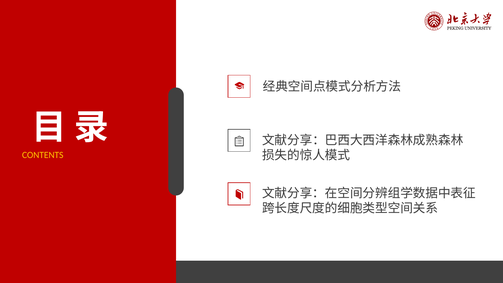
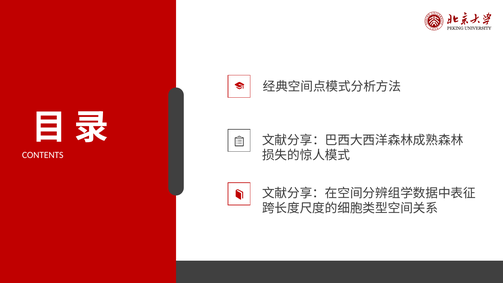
CONTENTS colour: yellow -> white
